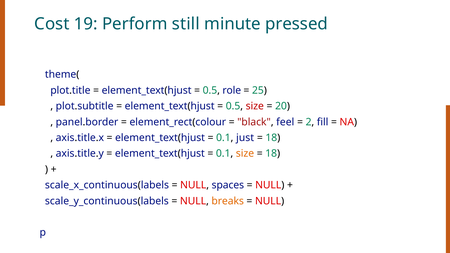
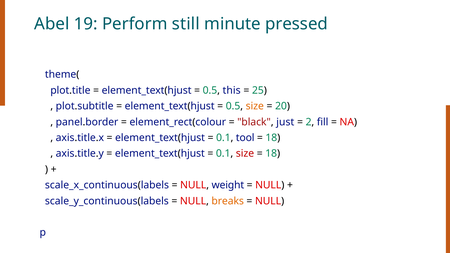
Cost: Cost -> Abel
role: role -> this
size at (255, 106) colour: red -> orange
feel: feel -> just
just: just -> tool
size at (245, 154) colour: orange -> red
spaces: spaces -> weight
